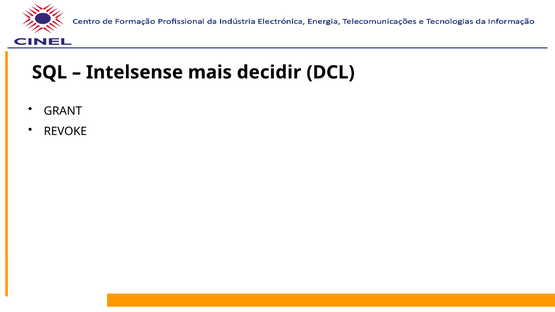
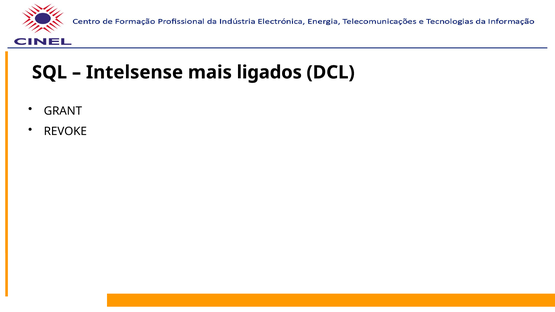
decidir: decidir -> ligados
